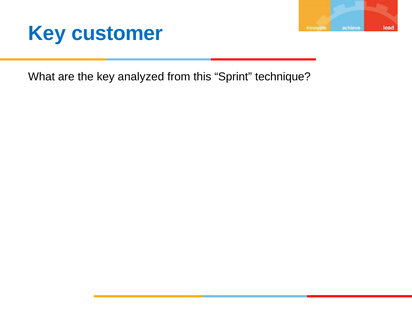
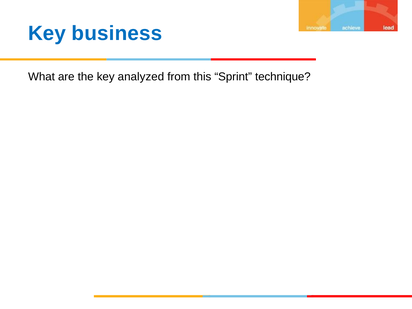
customer: customer -> business
